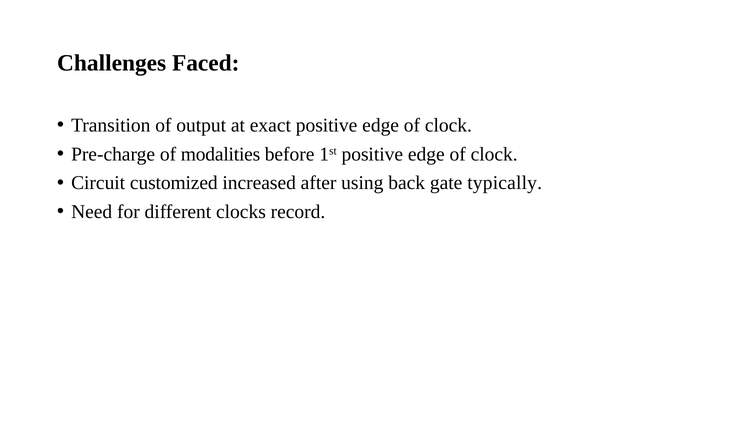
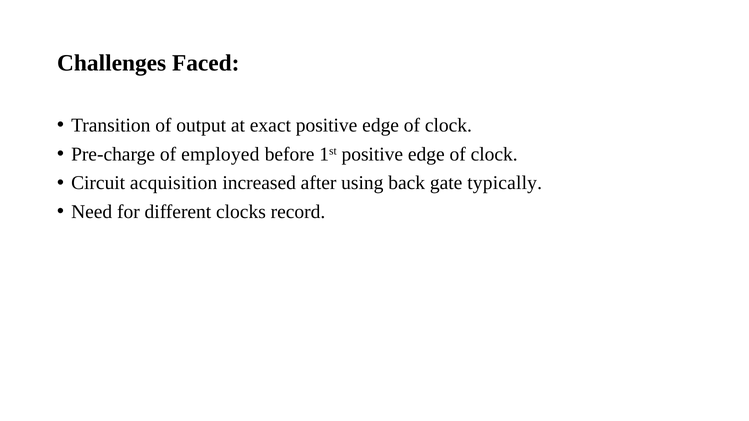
modalities: modalities -> employed
customized: customized -> acquisition
